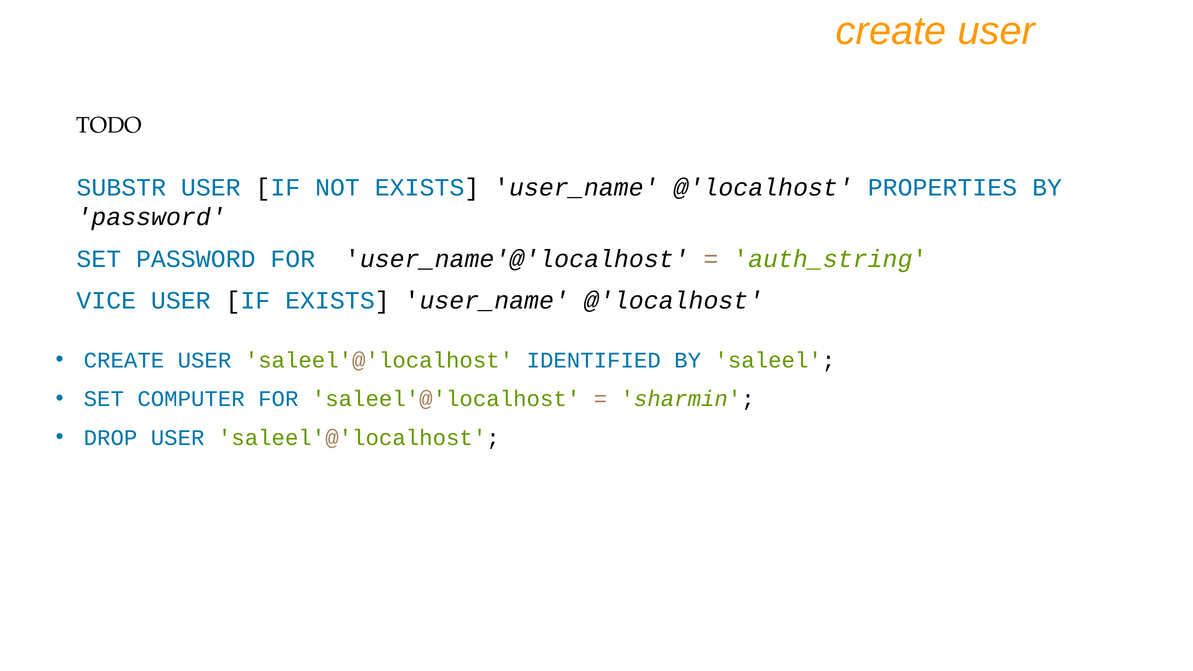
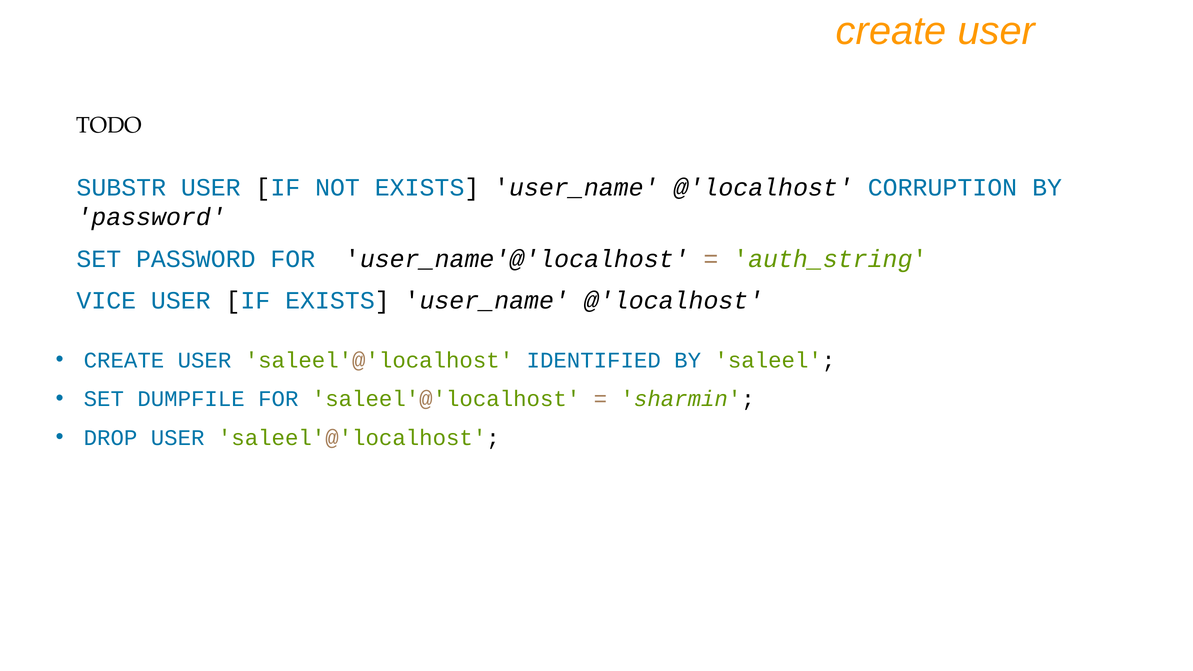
PROPERTIES: PROPERTIES -> CORRUPTION
COMPUTER: COMPUTER -> DUMPFILE
